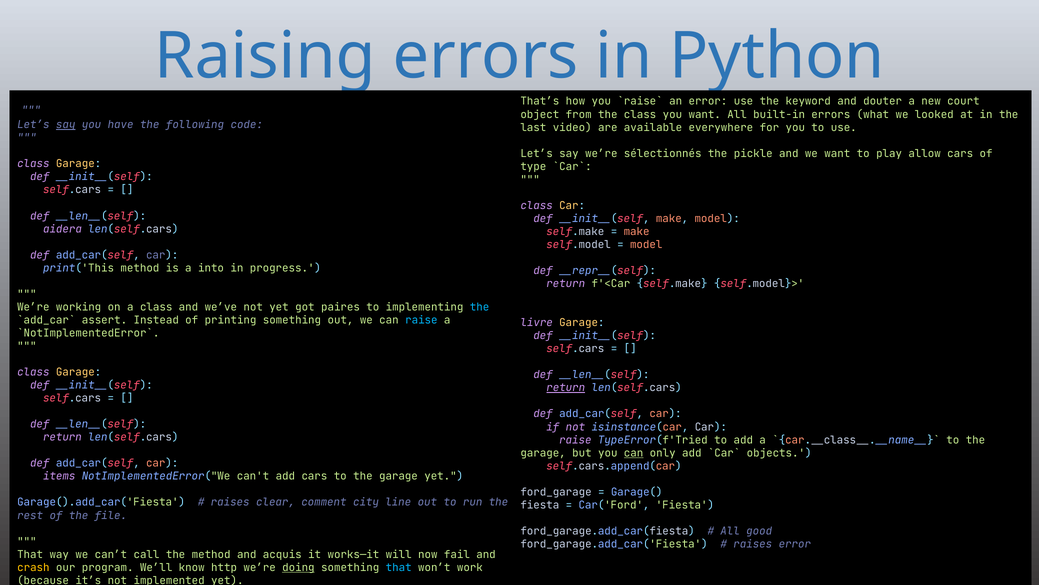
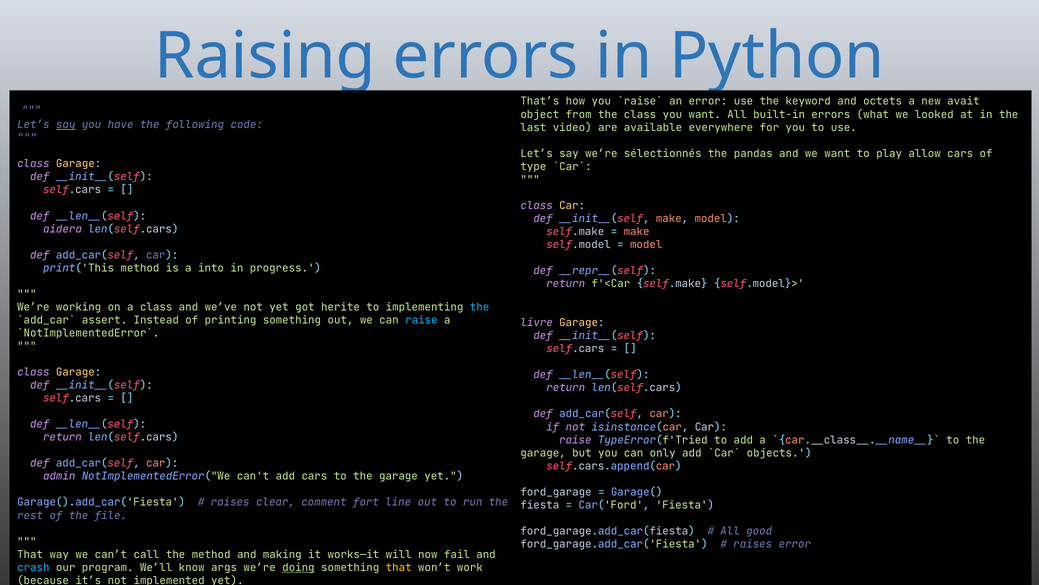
douter: douter -> octets
court: court -> avait
pickle: pickle -> pandas
paires: paires -> herite
return at (566, 387) underline: present -> none
can at (634, 453) underline: present -> none
items: items -> admin
city: city -> fort
acquis: acquis -> making
crash colour: yellow -> light blue
http: http -> args
that at (399, 567) colour: light blue -> yellow
